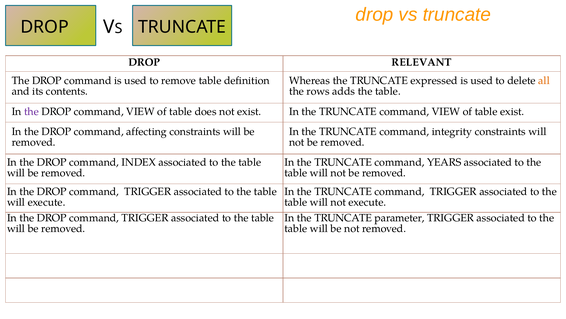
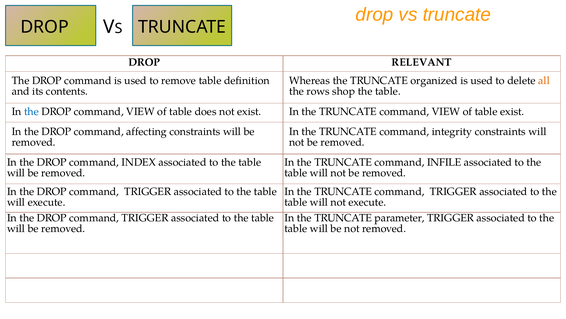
expressed: expressed -> organized
adds: adds -> shop
the at (31, 111) colour: purple -> blue
YEARS: YEARS -> INFILE
